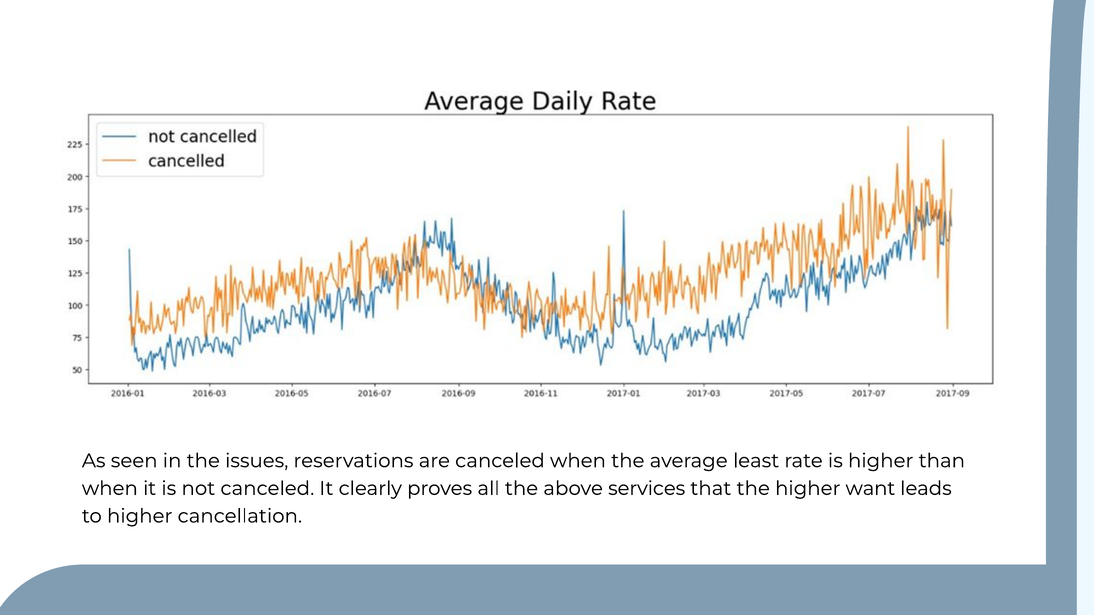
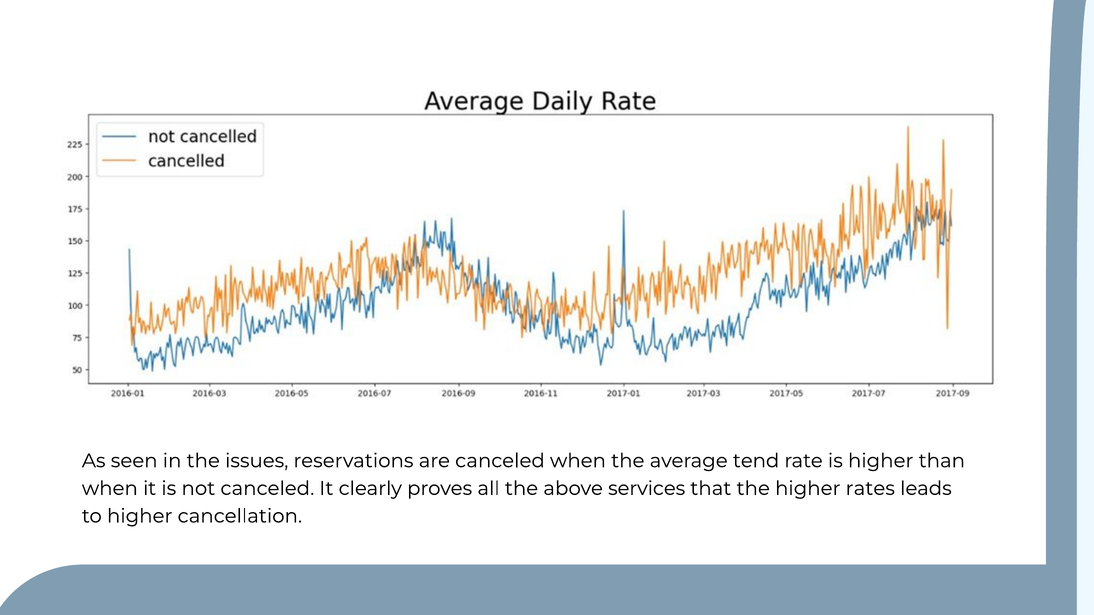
least: least -> tend
want: want -> rates
